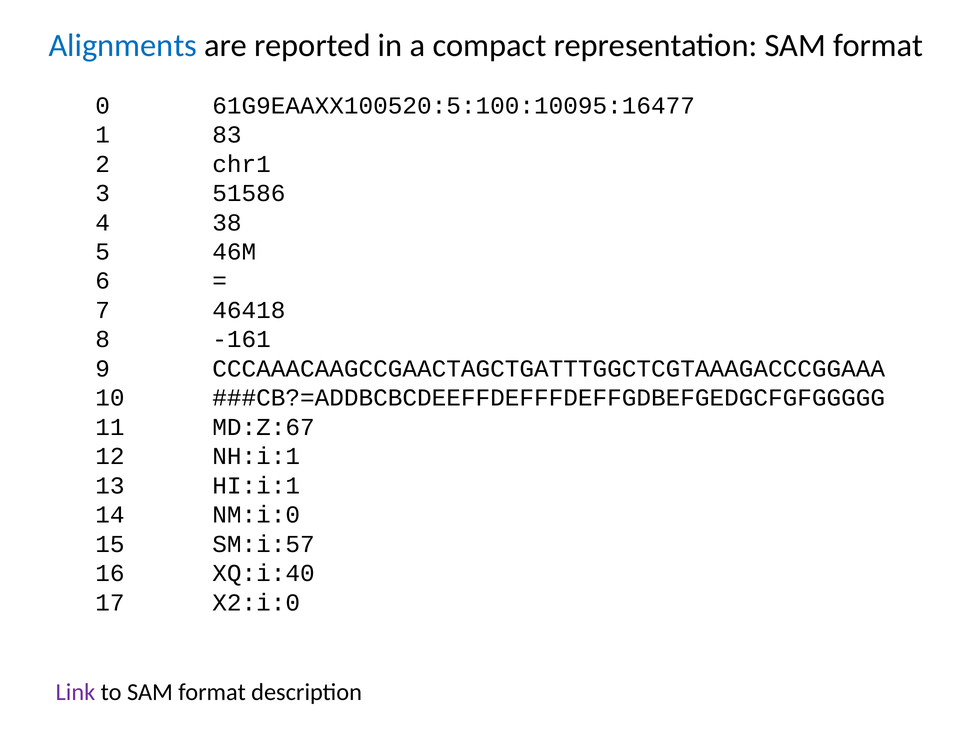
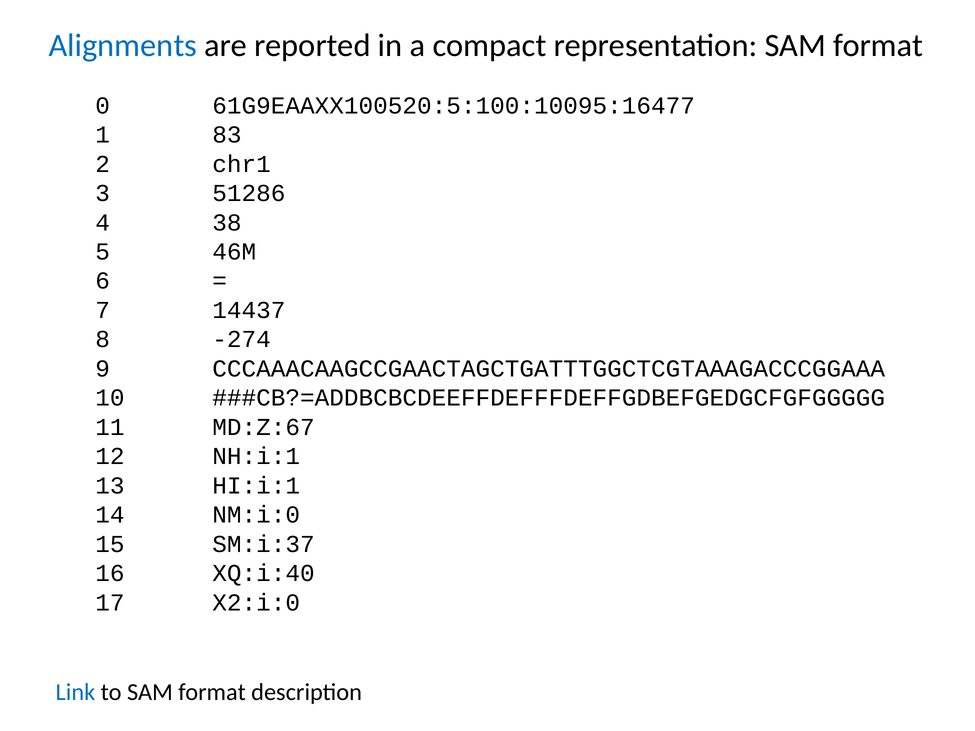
51586: 51586 -> 51286
46418: 46418 -> 14437
-161: -161 -> -274
SM:i:57: SM:i:57 -> SM:i:37
Link colour: purple -> blue
